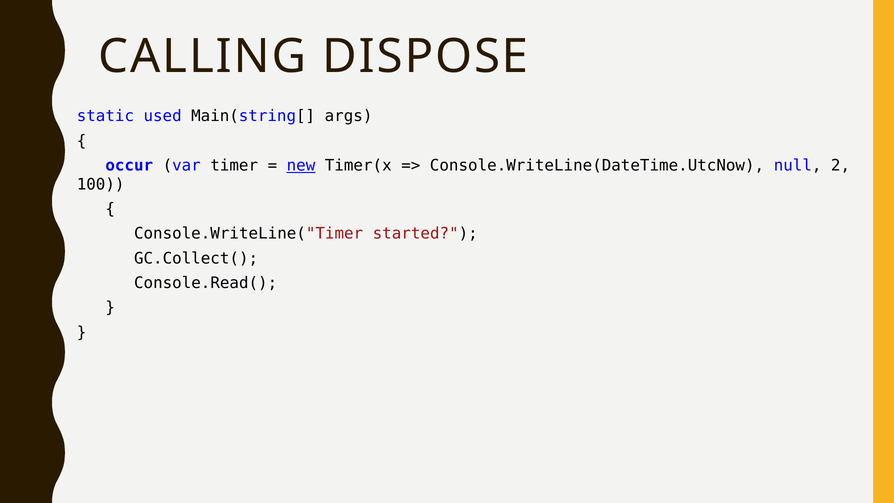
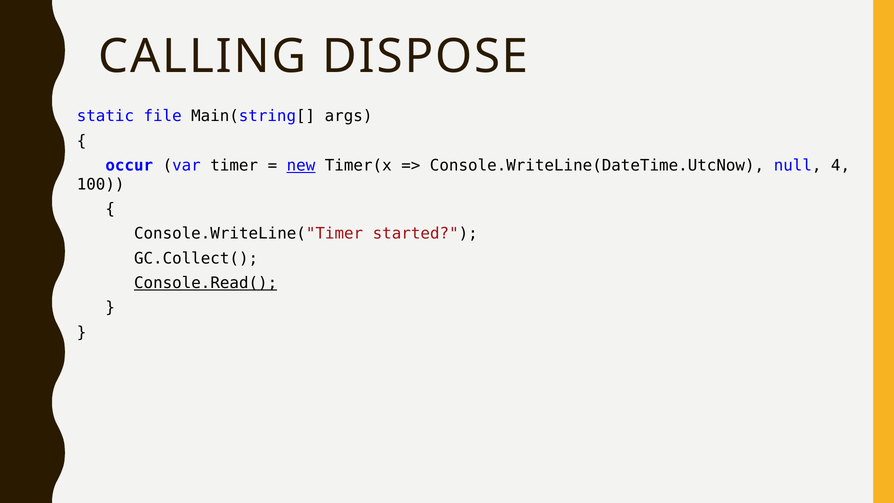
used: used -> file
2: 2 -> 4
Console.Read( underline: none -> present
